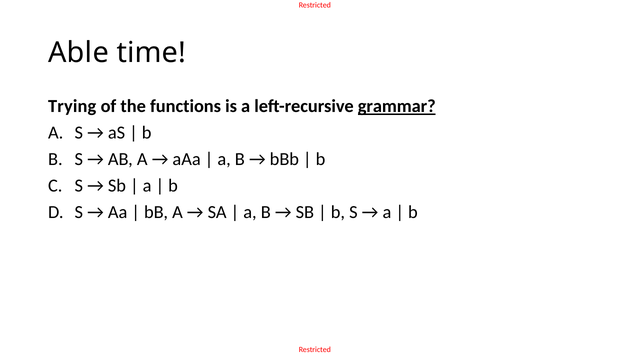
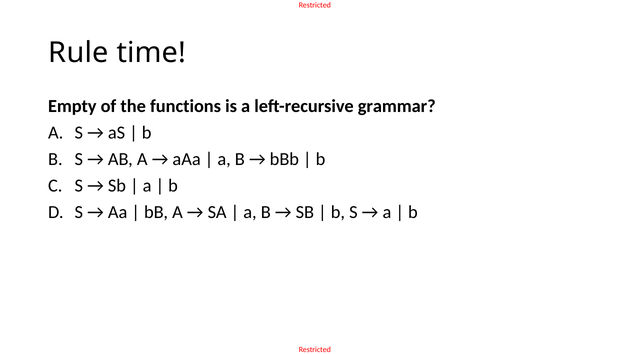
Able: Able -> Rule
Trying: Trying -> Empty
grammar underline: present -> none
